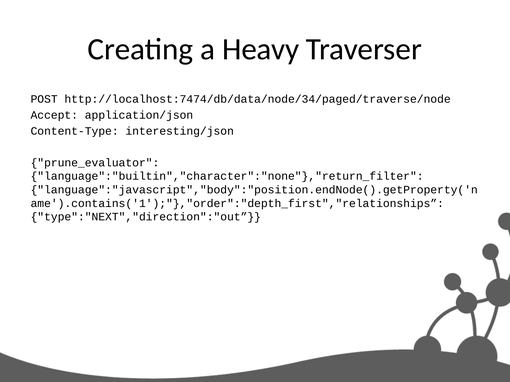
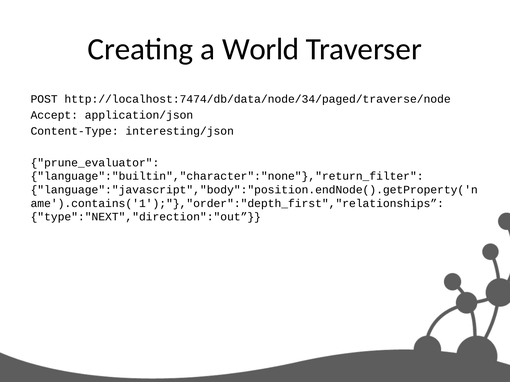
Heavy: Heavy -> World
